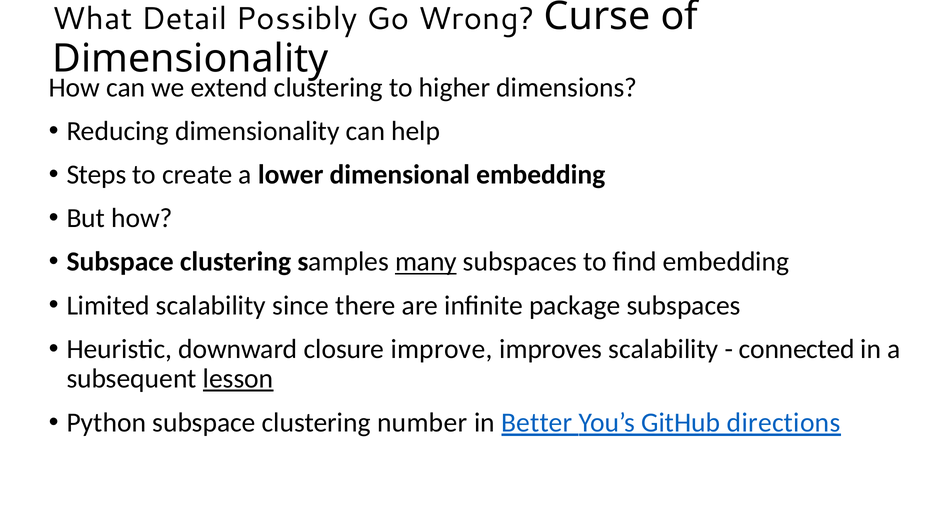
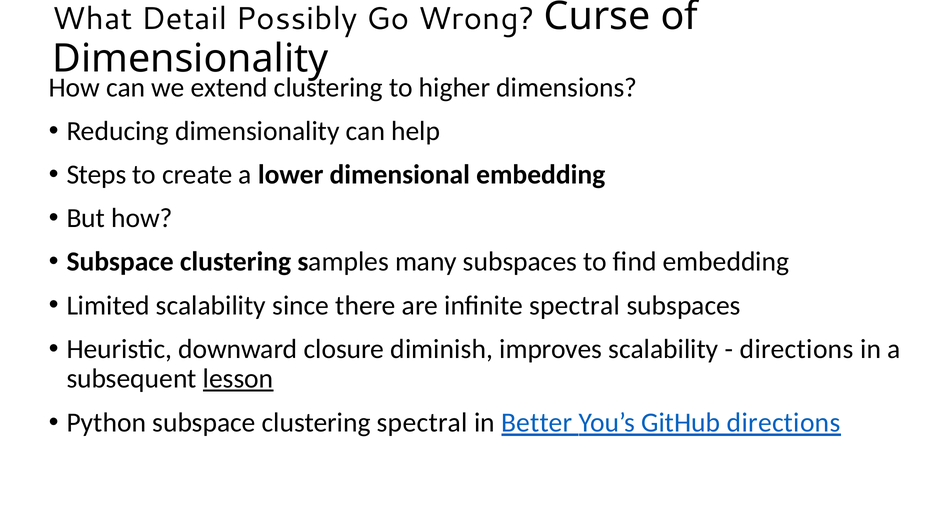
many underline: present -> none
infinite package: package -> spectral
improve: improve -> diminish
connected at (797, 349): connected -> directions
clustering number: number -> spectral
